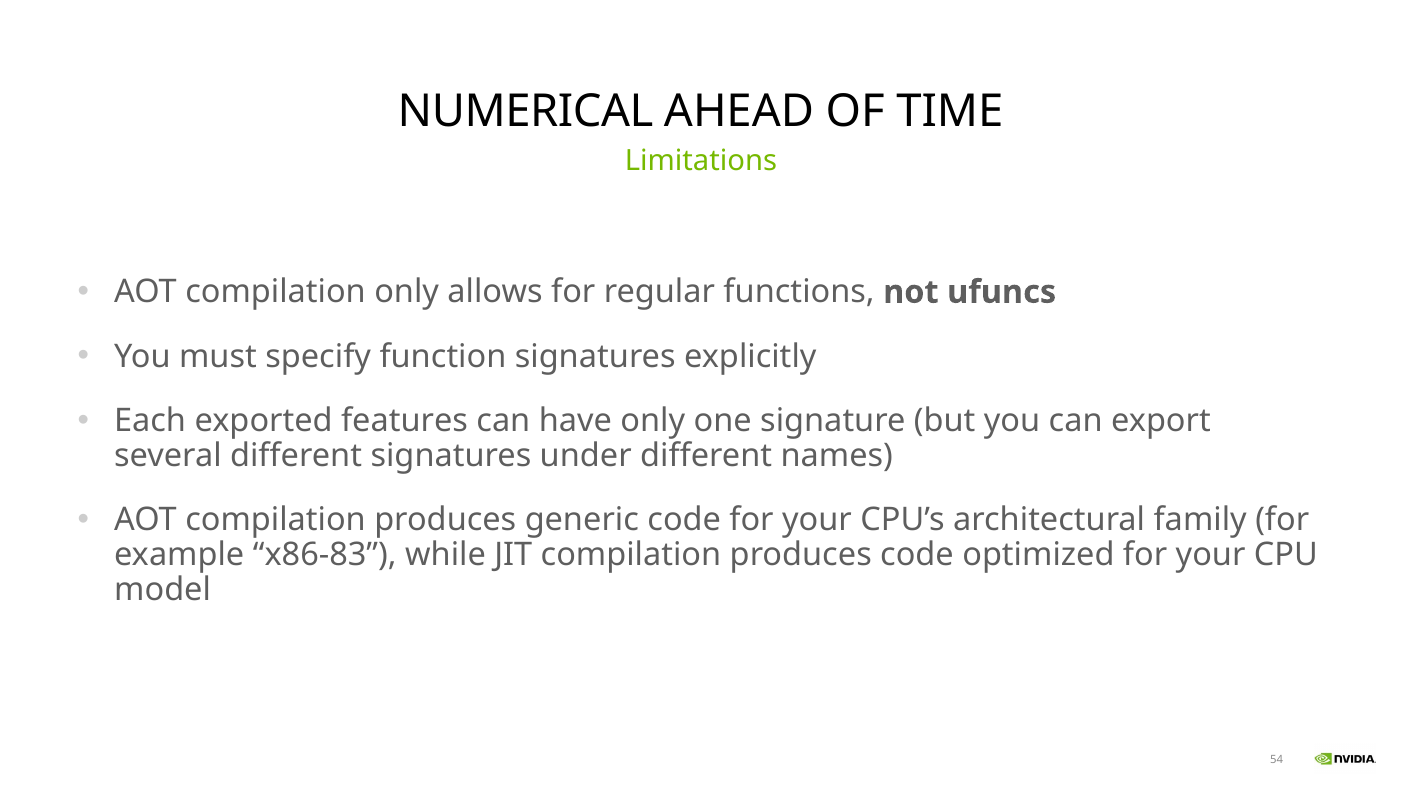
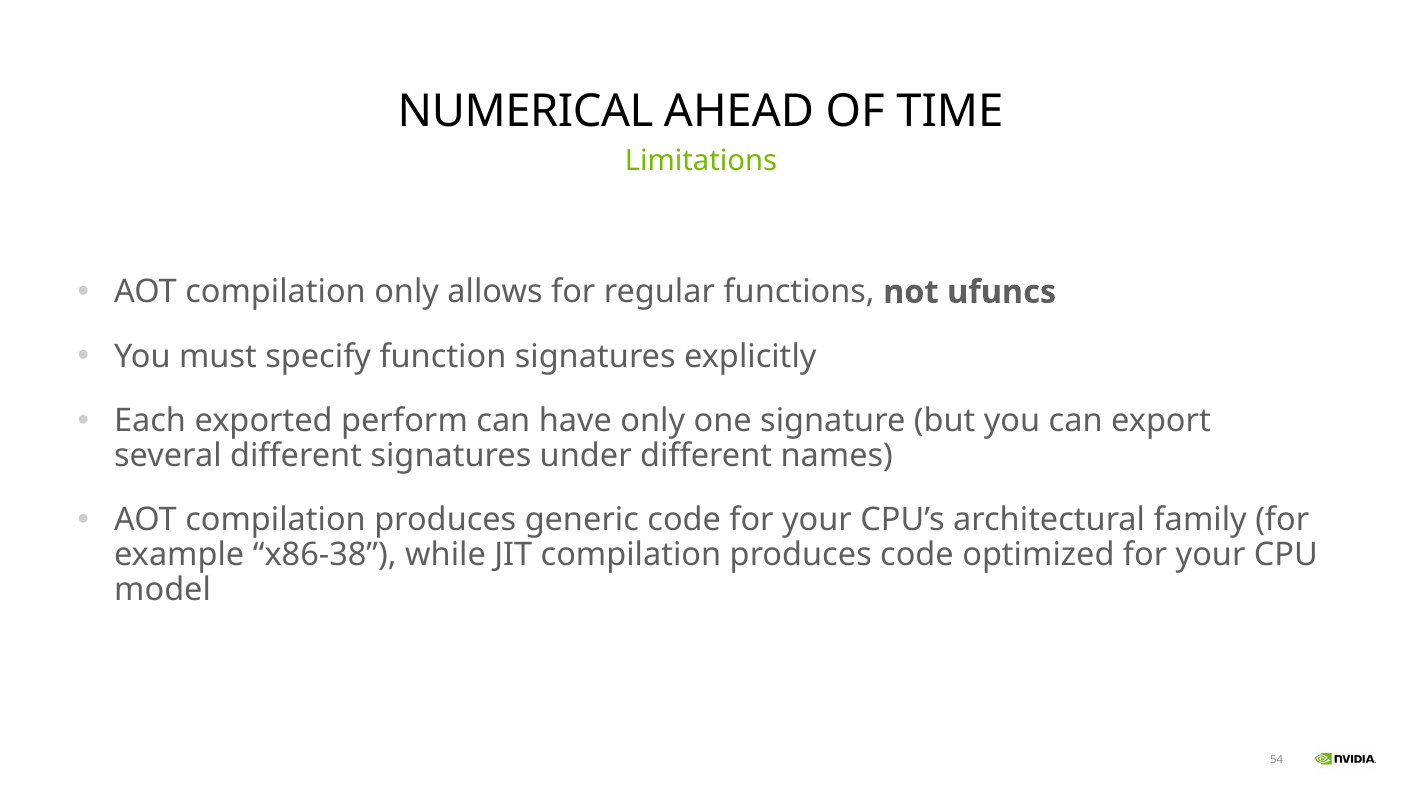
features: features -> perform
x86-83: x86-83 -> x86-38
